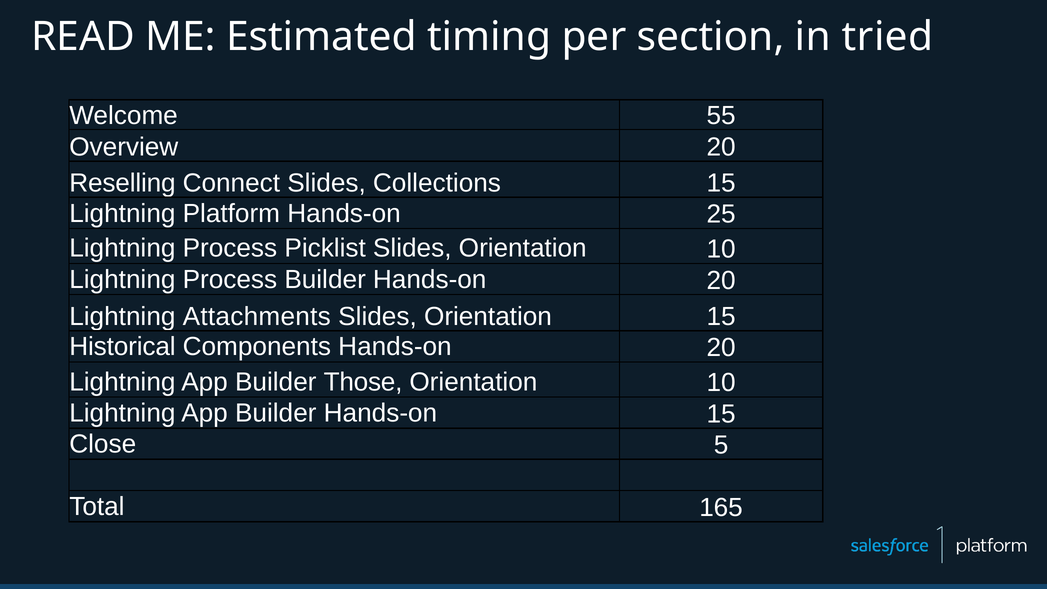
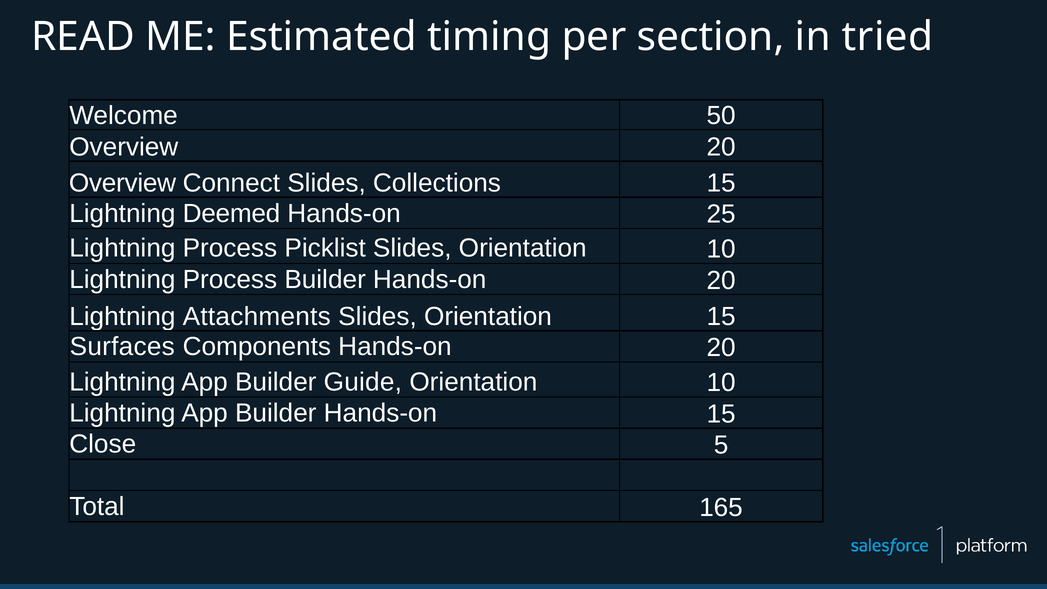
55: 55 -> 50
Reselling at (122, 183): Reselling -> Overview
Platform: Platform -> Deemed
Historical: Historical -> Surfaces
Those: Those -> Guide
